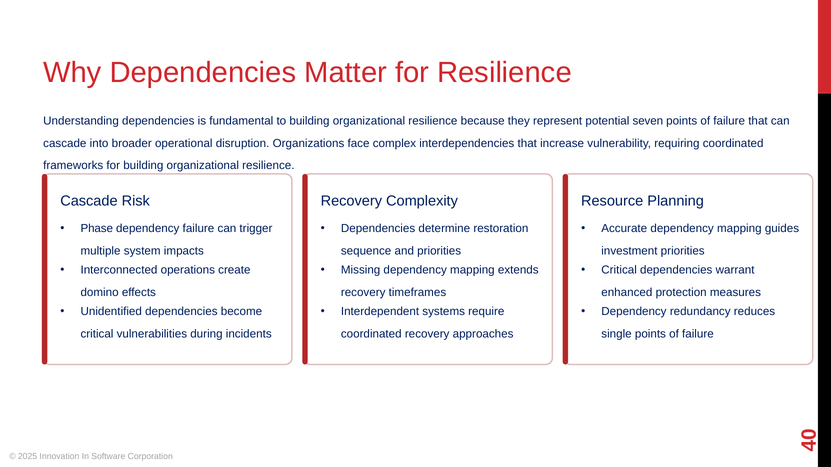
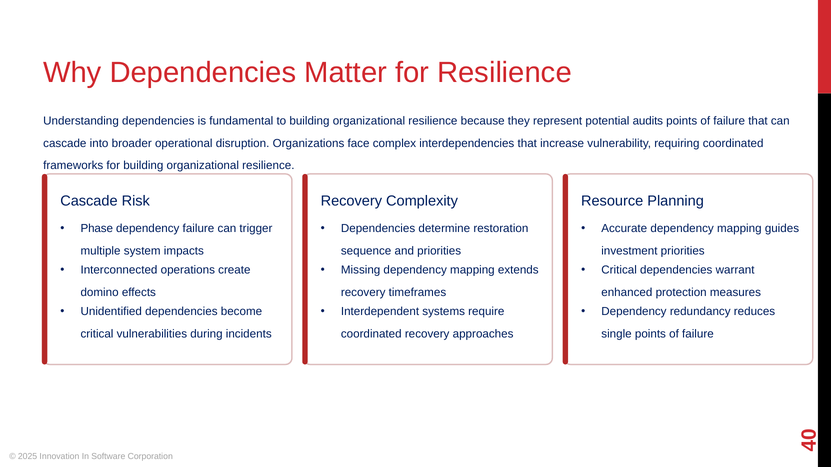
seven: seven -> audits
